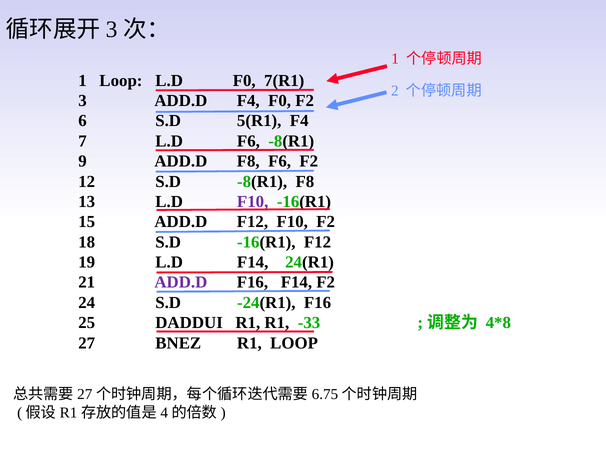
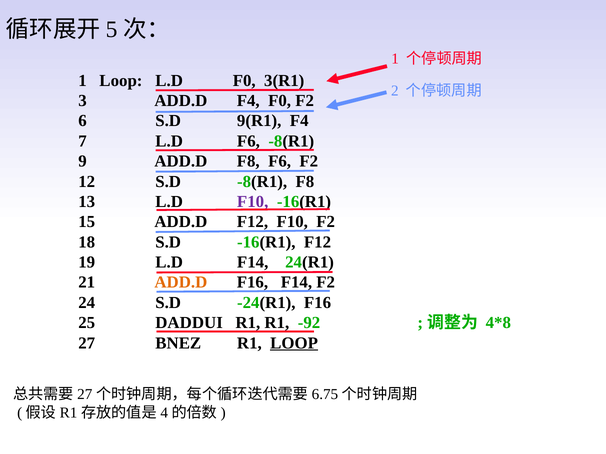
3 at (112, 30): 3 -> 5
7(R1: 7(R1 -> 3(R1
5(R1: 5(R1 -> 9(R1
ADD.D at (181, 283) colour: purple -> orange
-33: -33 -> -92
LOOP at (294, 343) underline: none -> present
